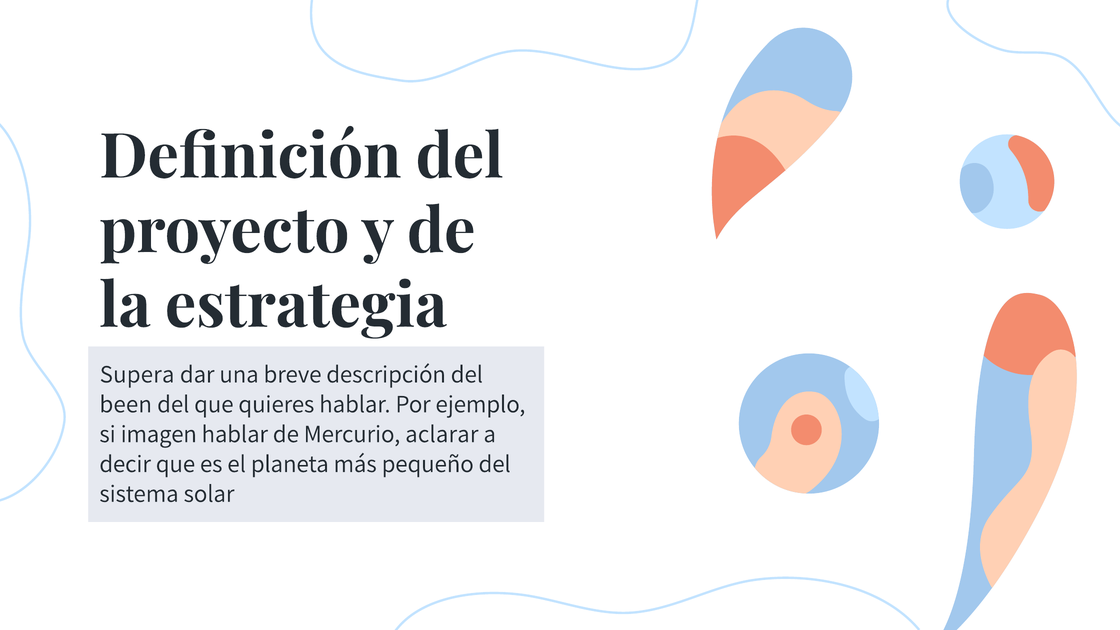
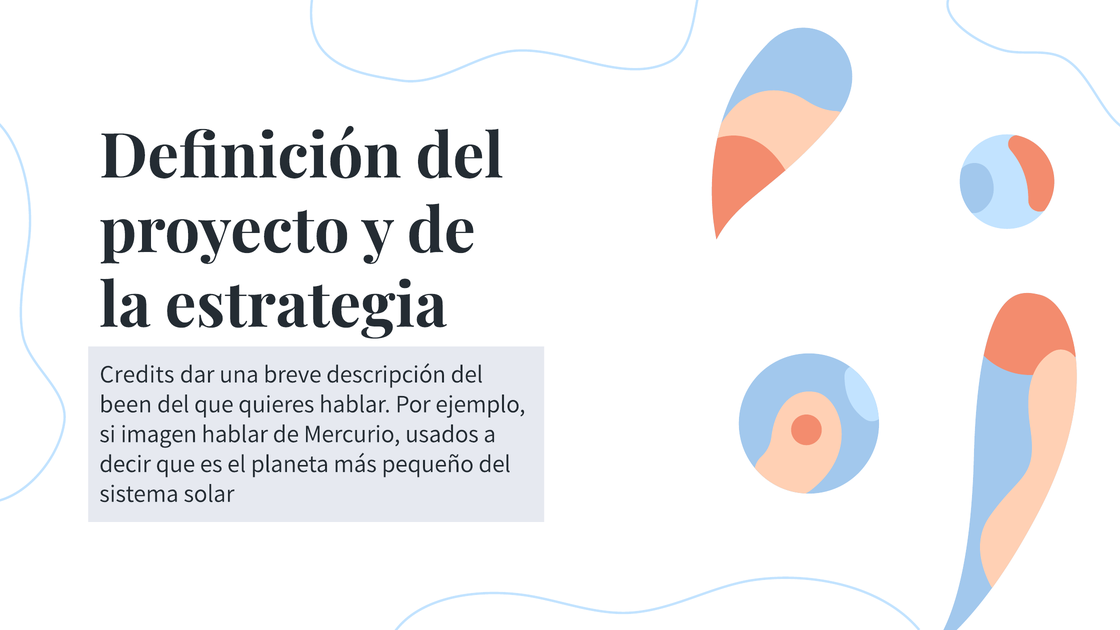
Supera: Supera -> Credits
aclarar: aclarar -> usados
